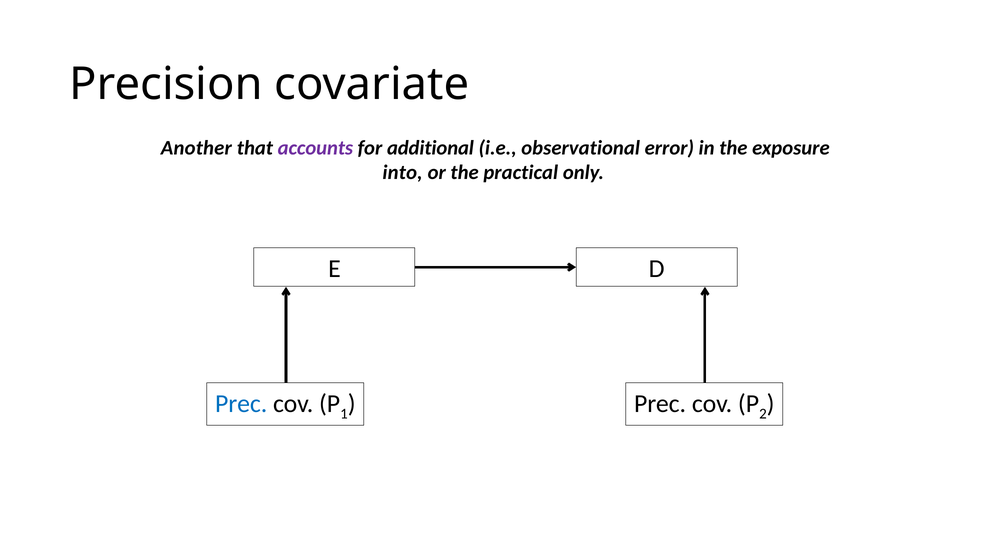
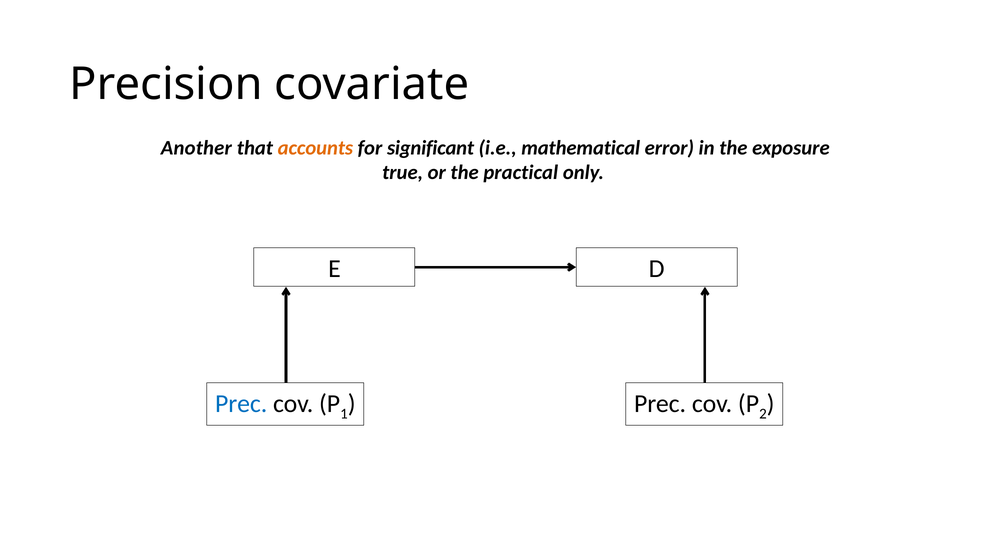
accounts colour: purple -> orange
additional: additional -> significant
observational: observational -> mathematical
into: into -> true
